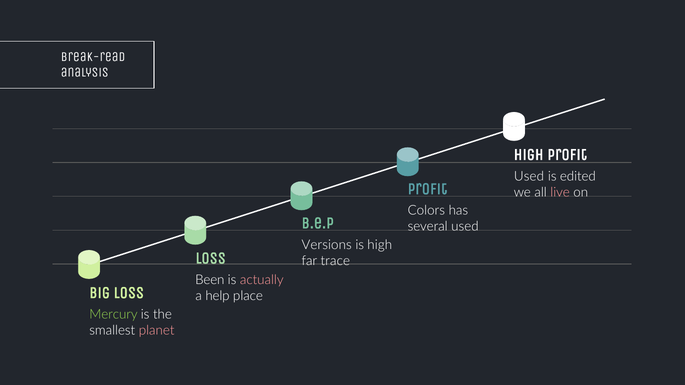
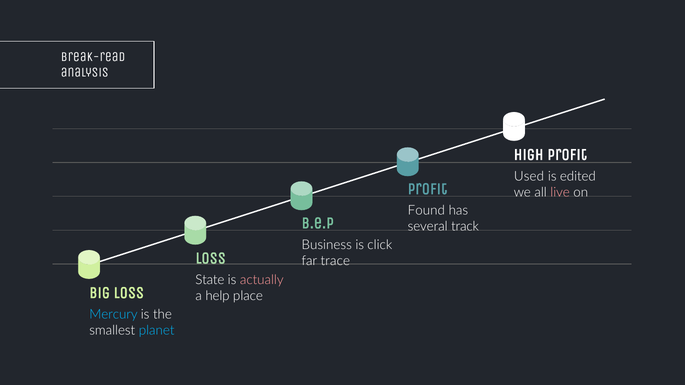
Colors: Colors -> Found
several used: used -> track
Versions: Versions -> Business
is high: high -> click
Been: Been -> State
Mercury colour: light green -> light blue
planet colour: pink -> light blue
